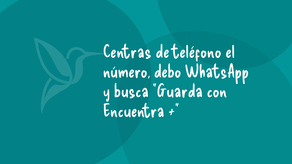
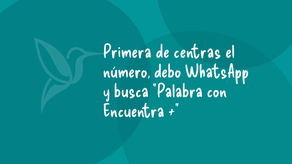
Centras: Centras -> Primera
teléfono: teléfono -> centras
Guarda: Guarda -> Palabra
